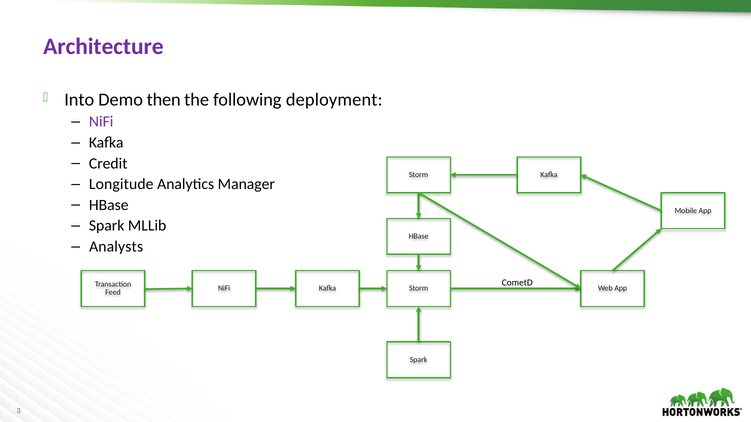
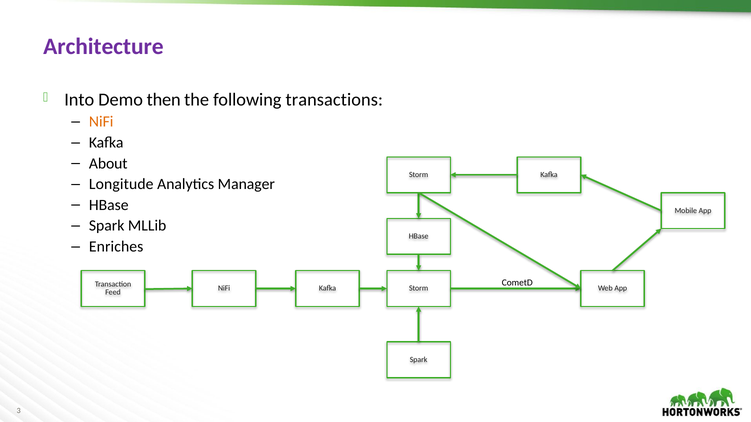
deployment: deployment -> transactions
NiFi at (101, 122) colour: purple -> orange
Credit: Credit -> About
Analysts: Analysts -> Enriches
